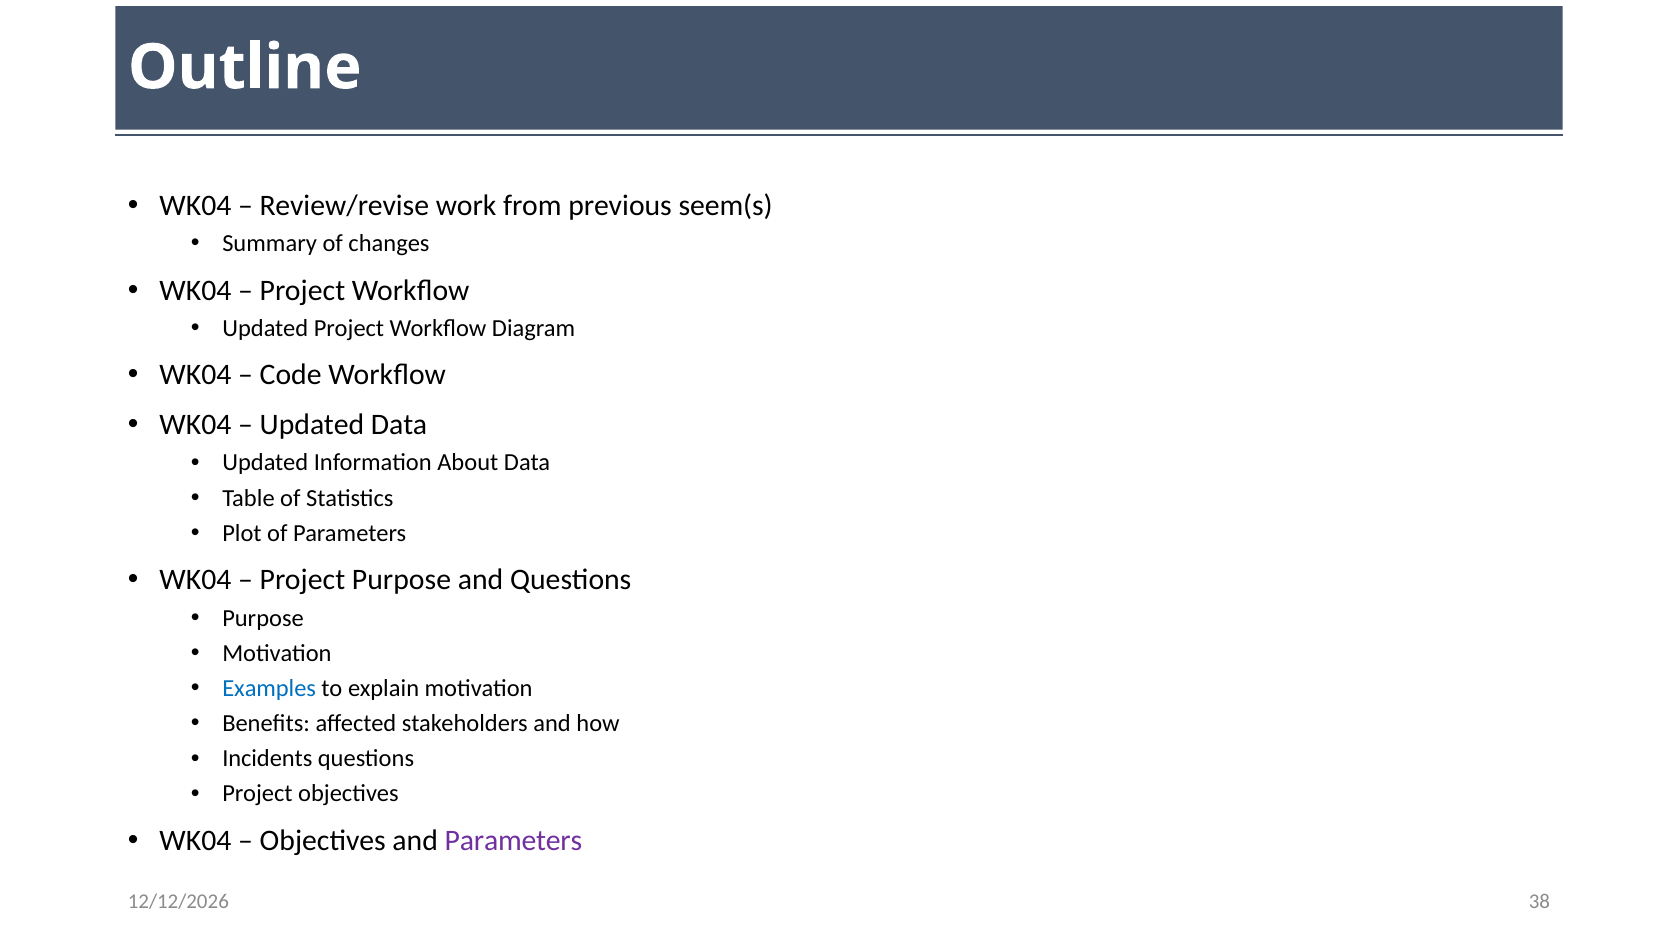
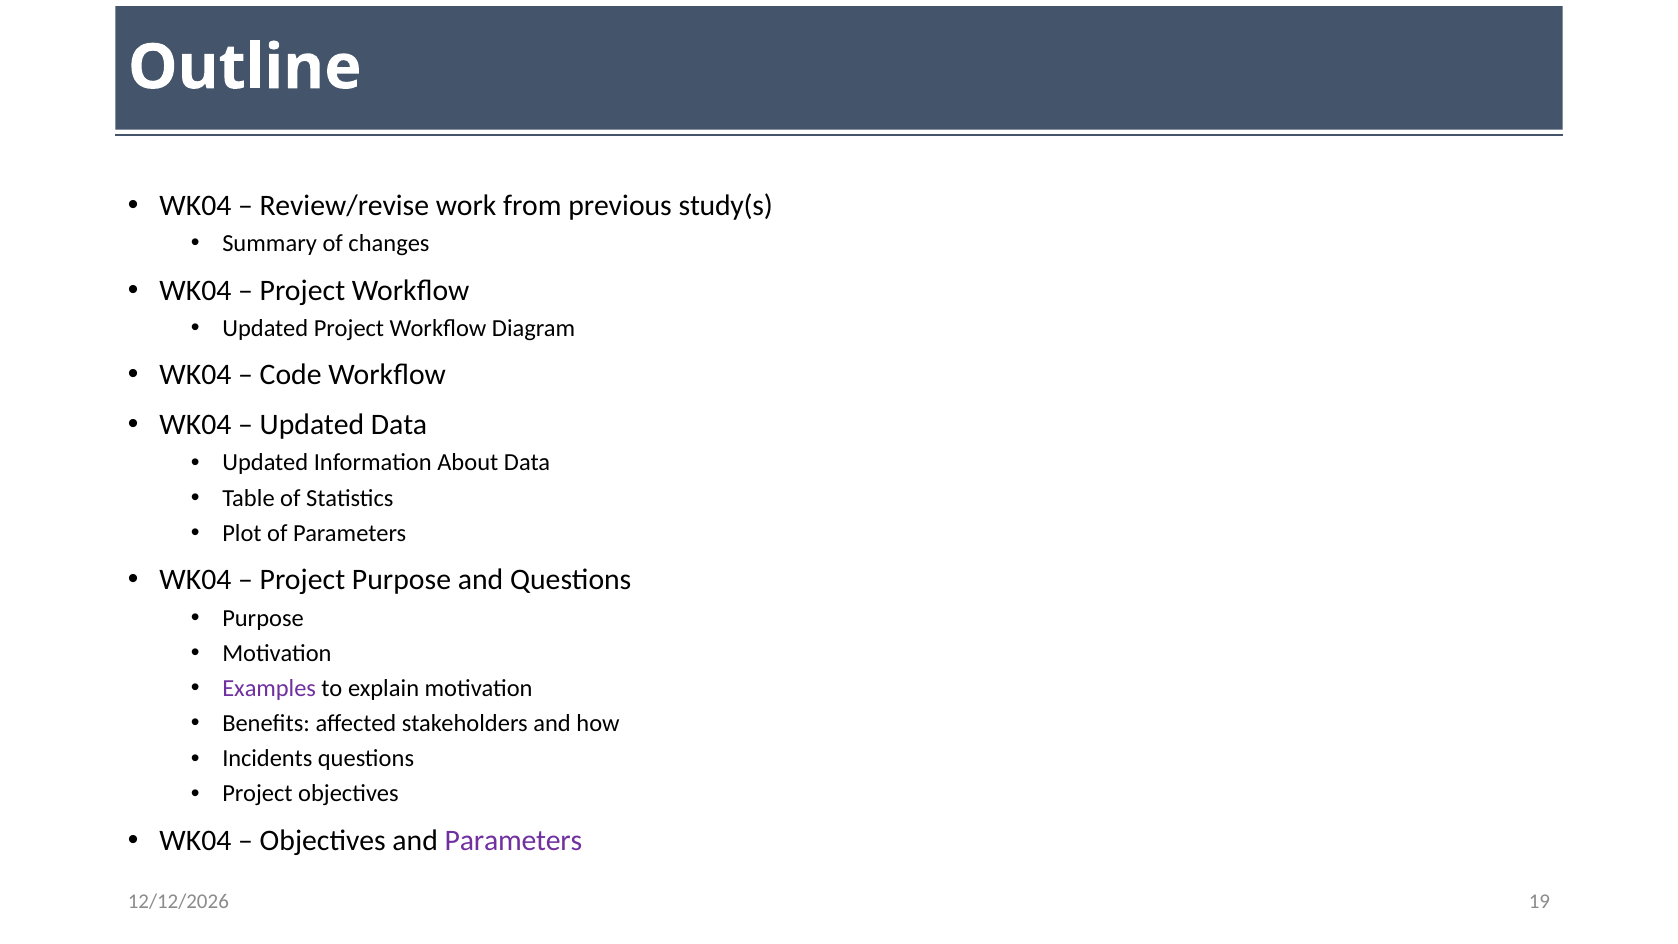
seem(s: seem(s -> study(s
Examples colour: blue -> purple
38: 38 -> 19
